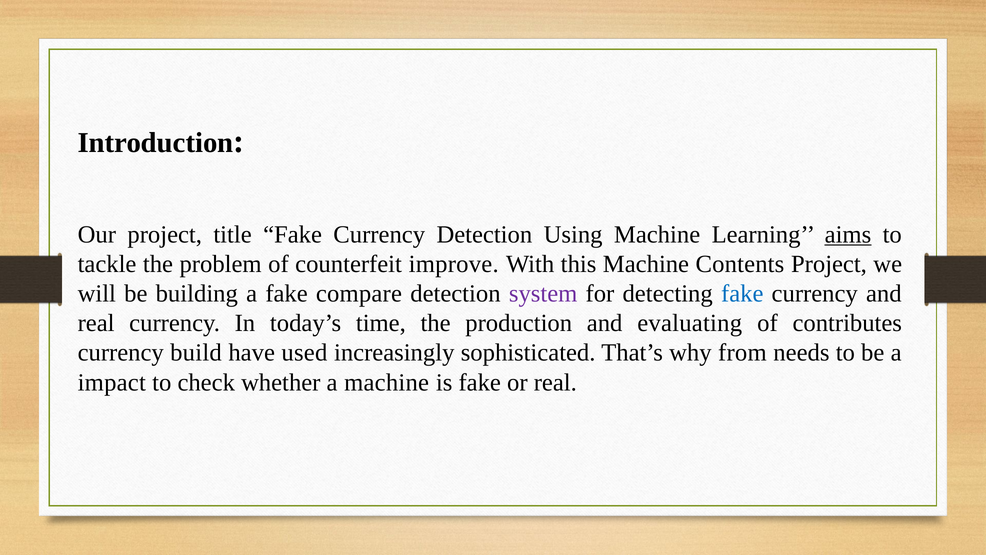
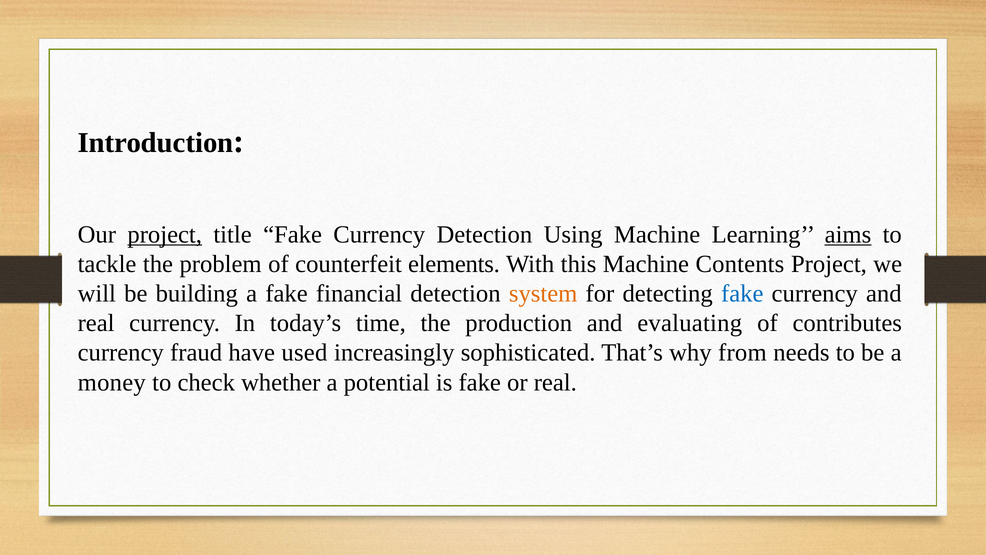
project at (165, 234) underline: none -> present
improve: improve -> elements
compare: compare -> financial
system colour: purple -> orange
build: build -> fraud
impact: impact -> money
a machine: machine -> potential
